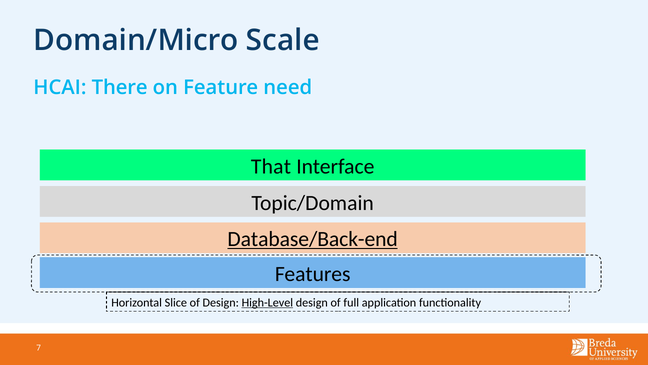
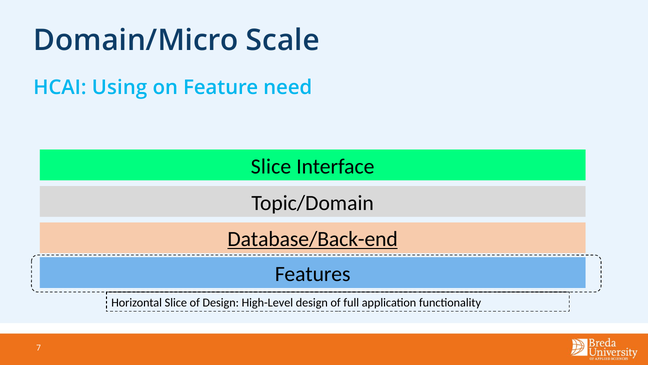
There: There -> Using
That at (271, 166): That -> Slice
High-Level underline: present -> none
